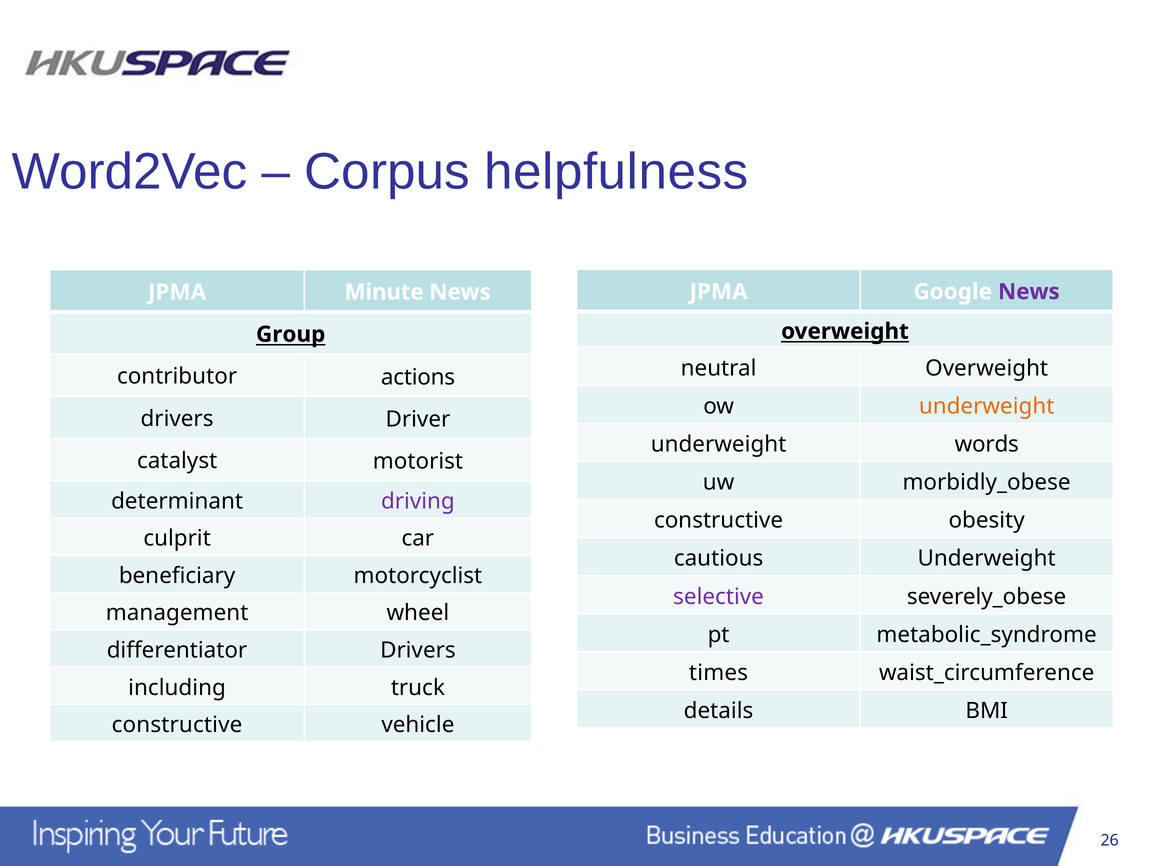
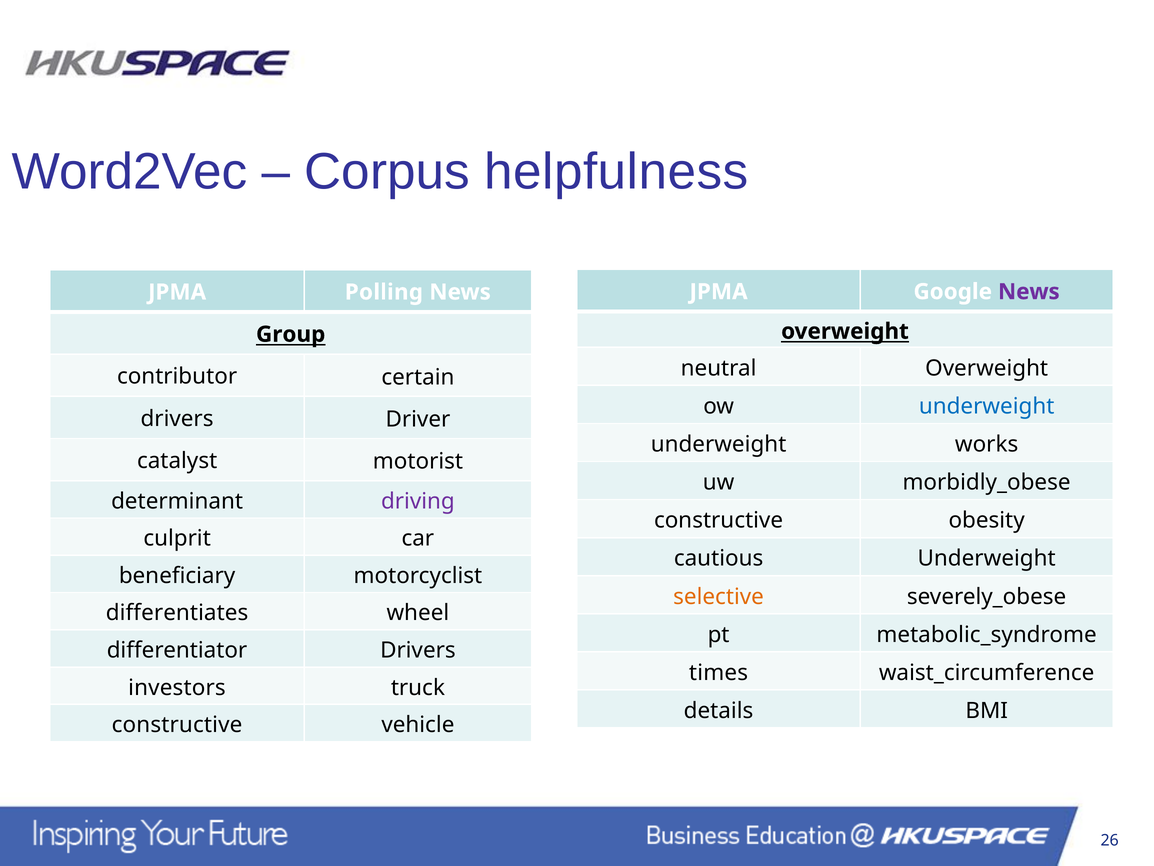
Minute: Minute -> Polling
actions: actions -> certain
underweight at (987, 406) colour: orange -> blue
words: words -> works
selective colour: purple -> orange
management: management -> differentiates
including: including -> investors
